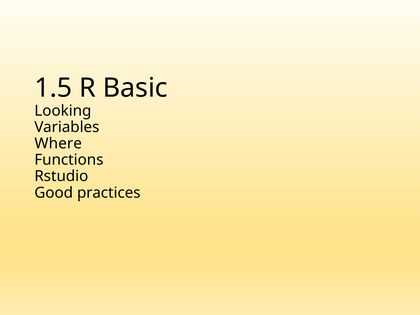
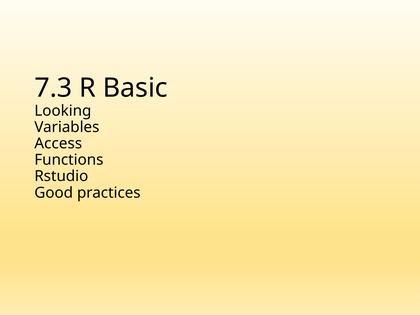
1.5: 1.5 -> 7.3
Where: Where -> Access
